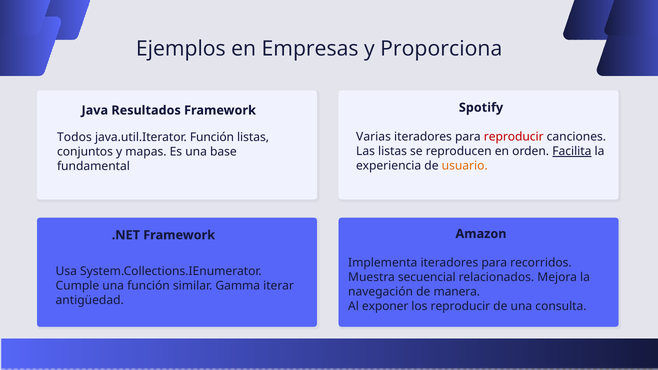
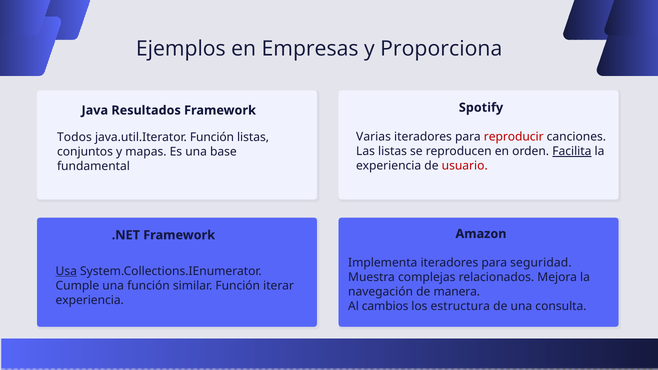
usuario colour: orange -> red
recorridos: recorridos -> seguridad
Usa underline: none -> present
secuencial: secuencial -> complejas
similar Gamma: Gamma -> Función
antigüedad at (90, 300): antigüedad -> experiencia
exponer: exponer -> cambios
los reproducir: reproducir -> estructura
